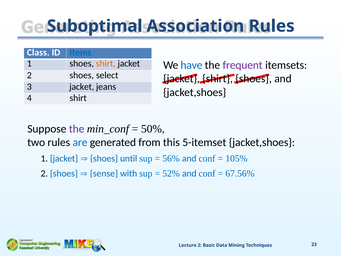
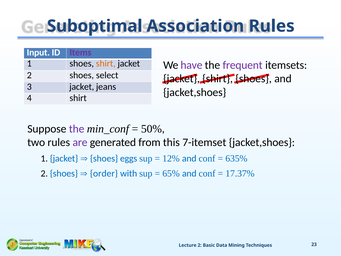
Class: Class -> Input
Items colour: blue -> purple
have colour: blue -> purple
are colour: blue -> purple
5-itemset: 5-itemset -> 7-itemset
until: until -> eggs
56%: 56% -> 12%
105%: 105% -> 635%
sense: sense -> order
52%: 52% -> 65%
67.56%: 67.56% -> 17.37%
